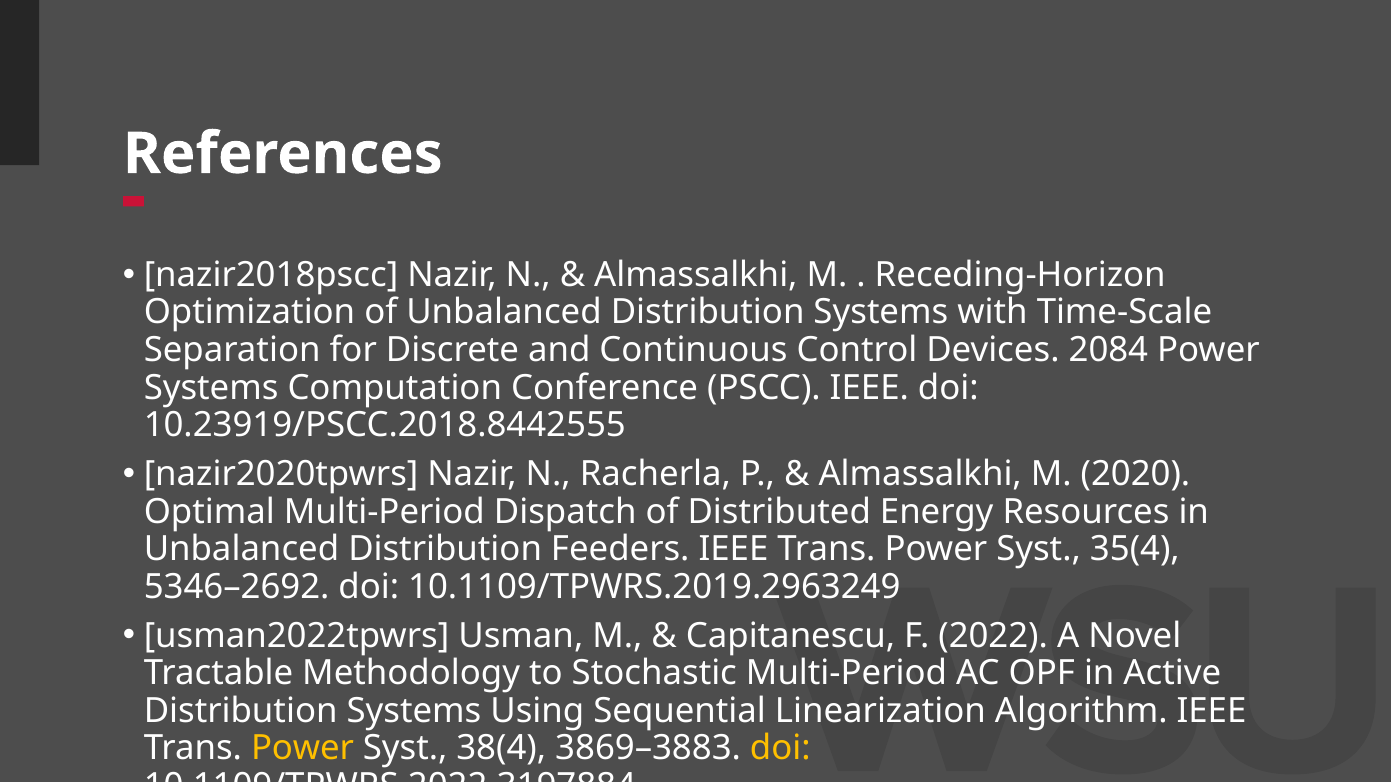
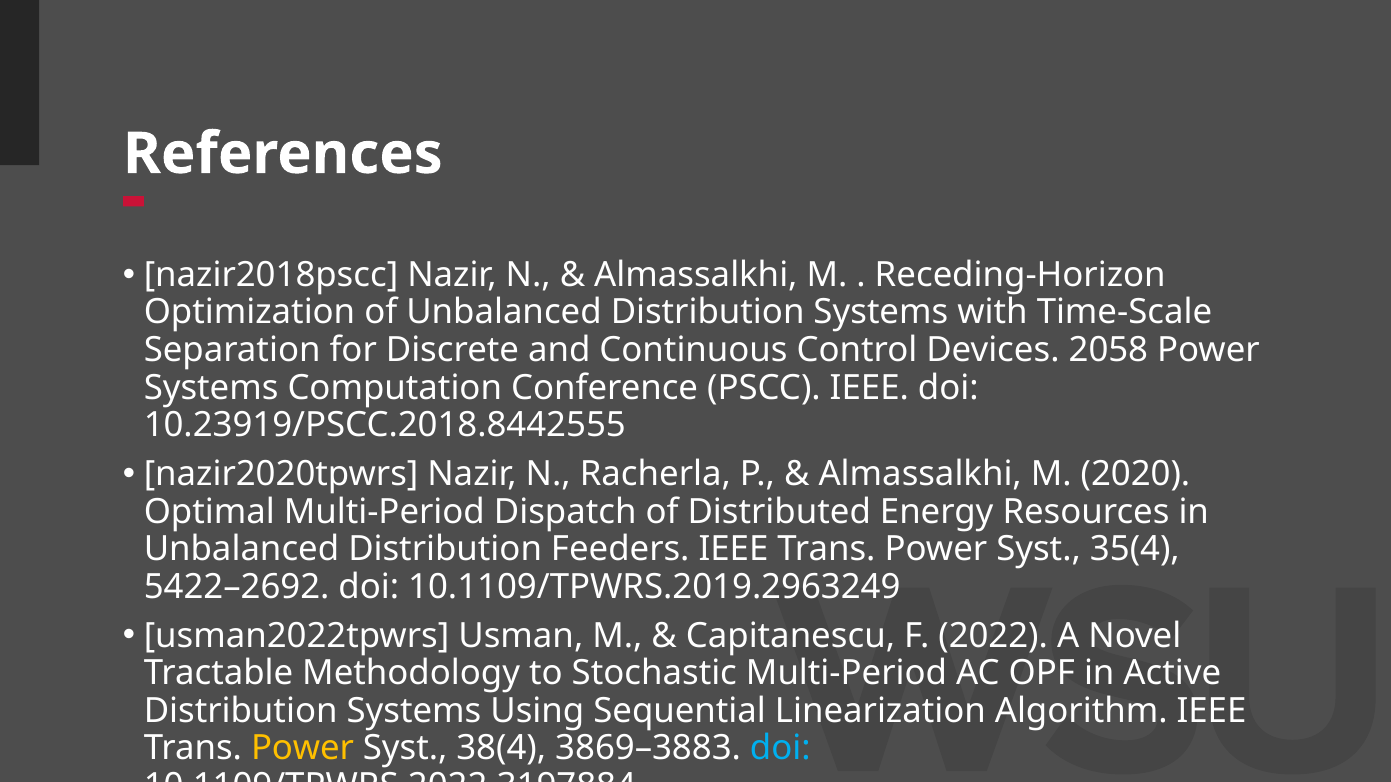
2084: 2084 -> 2058
5346–2692: 5346–2692 -> 5422–2692
doi at (780, 749) colour: yellow -> light blue
